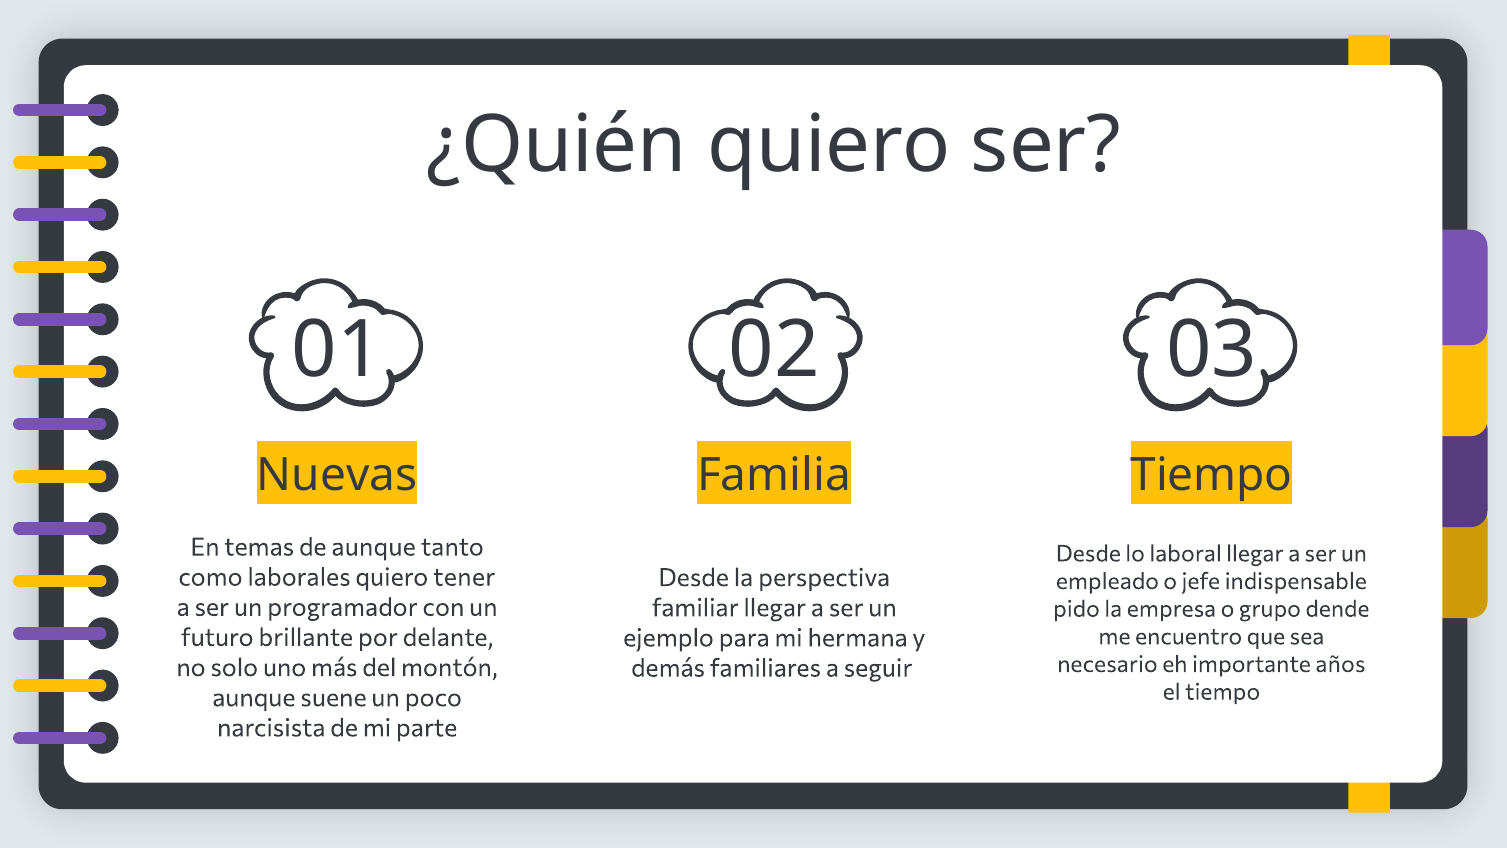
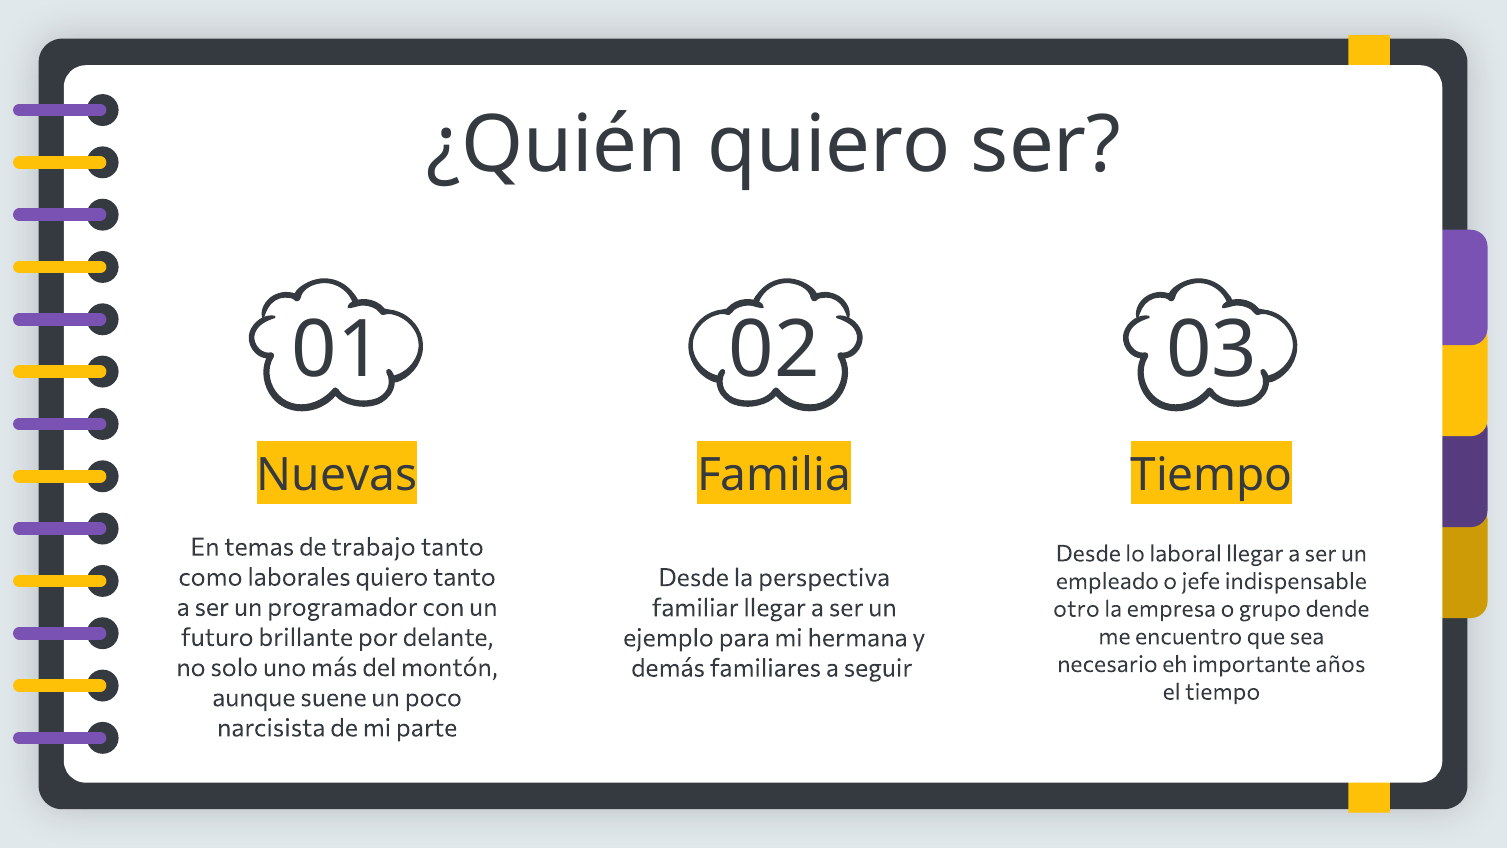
de aunque: aunque -> trabajo
quiero tener: tener -> tanto
pido: pido -> otro
